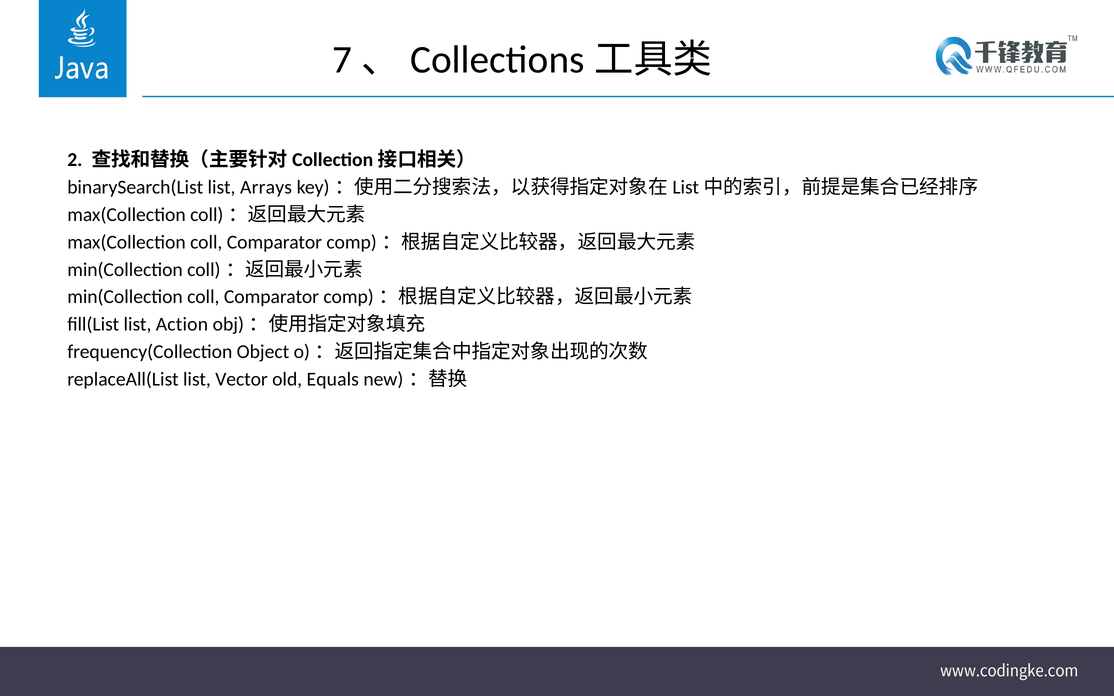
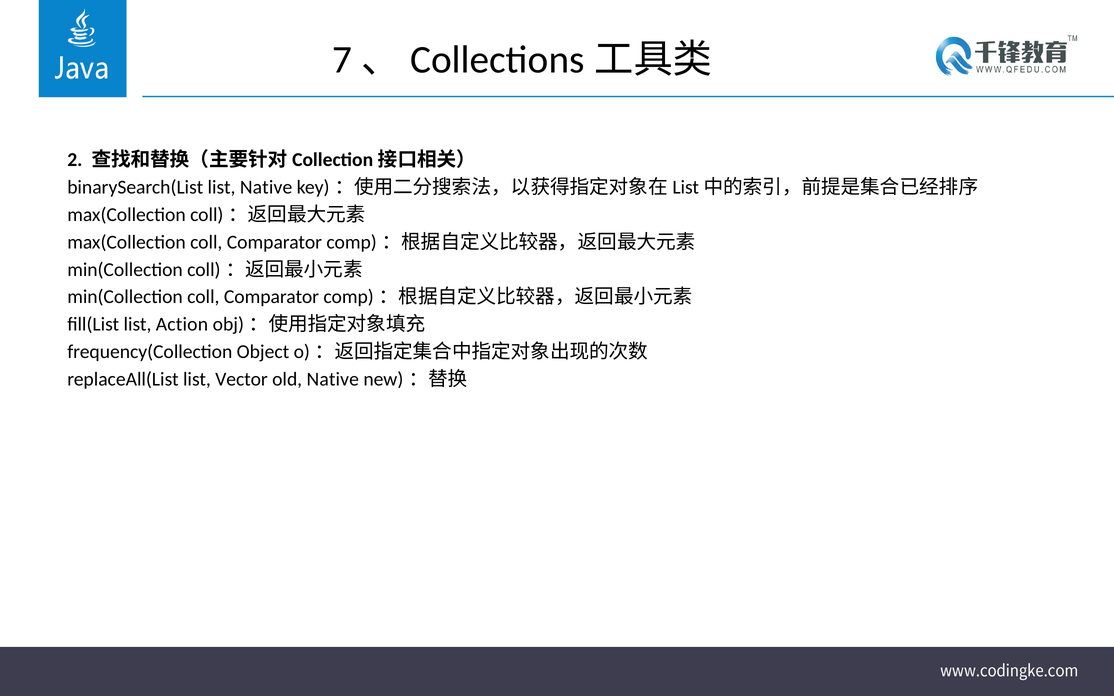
list Arrays: Arrays -> Native
old Equals: Equals -> Native
